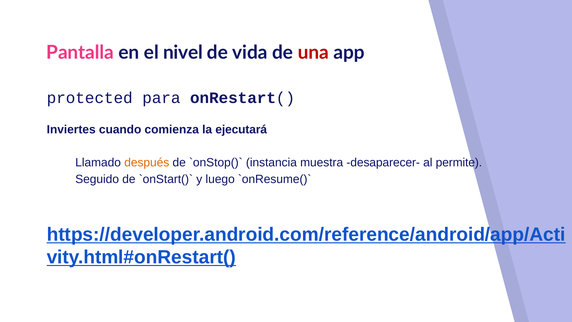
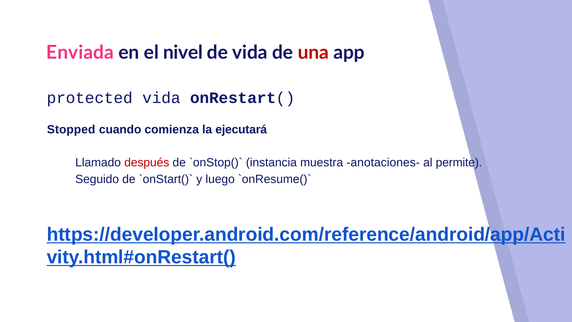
Pantalla: Pantalla -> Enviada
protected para: para -> vida
Inviertes: Inviertes -> Stopped
después colour: orange -> red
desaparecer-: desaparecer- -> anotaciones-
